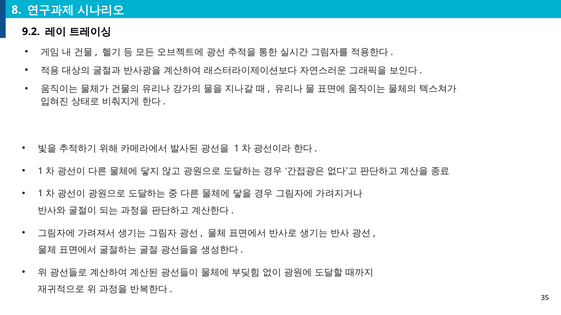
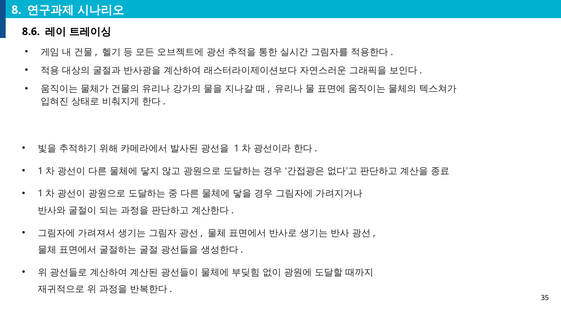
9.2: 9.2 -> 8.6
